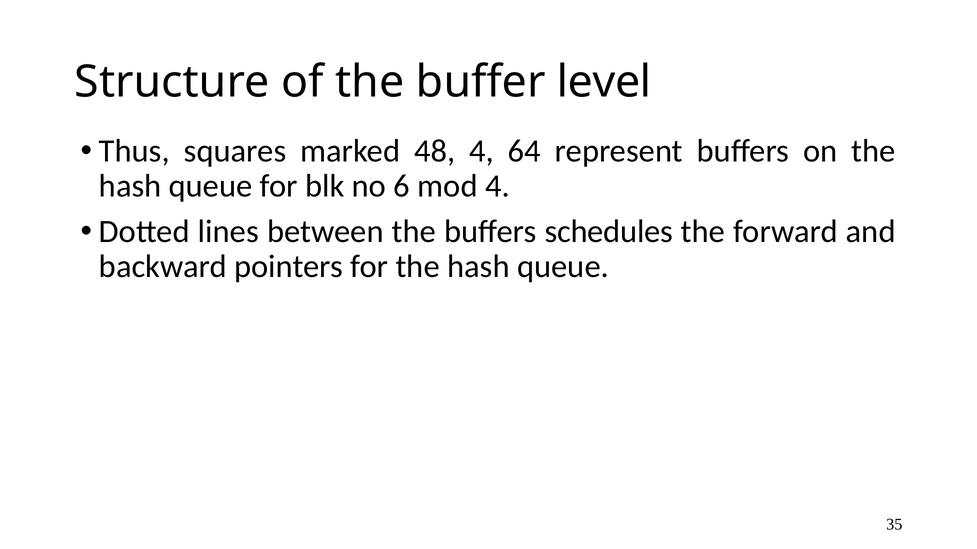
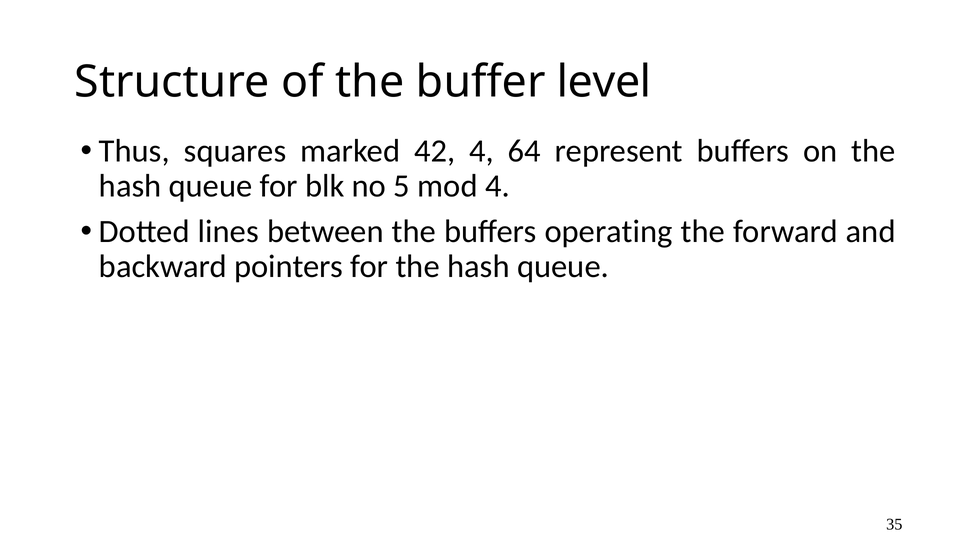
48: 48 -> 42
6: 6 -> 5
schedules: schedules -> operating
